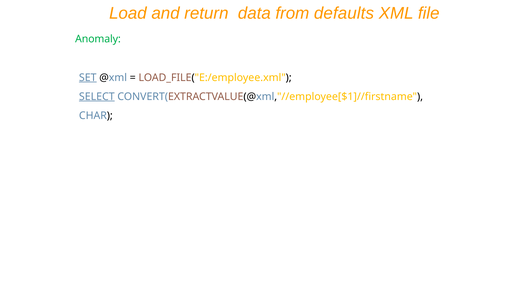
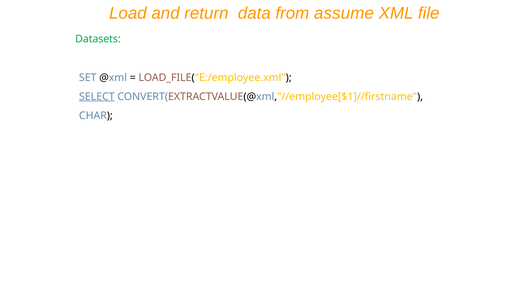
defaults: defaults -> assume
Anomaly: Anomaly -> Datasets
SET underline: present -> none
